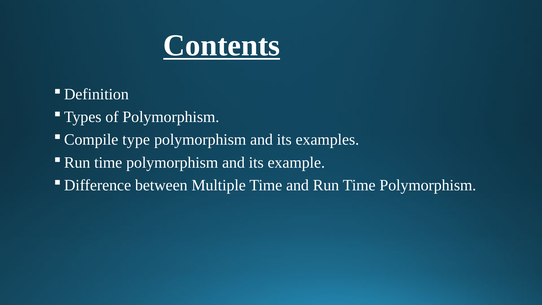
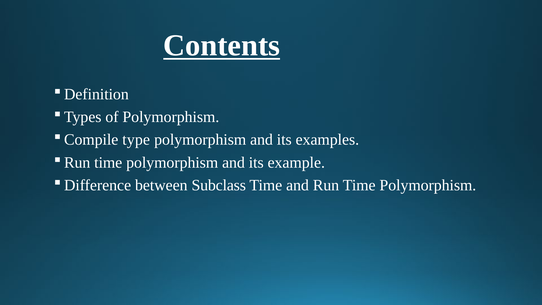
Multiple: Multiple -> Subclass
